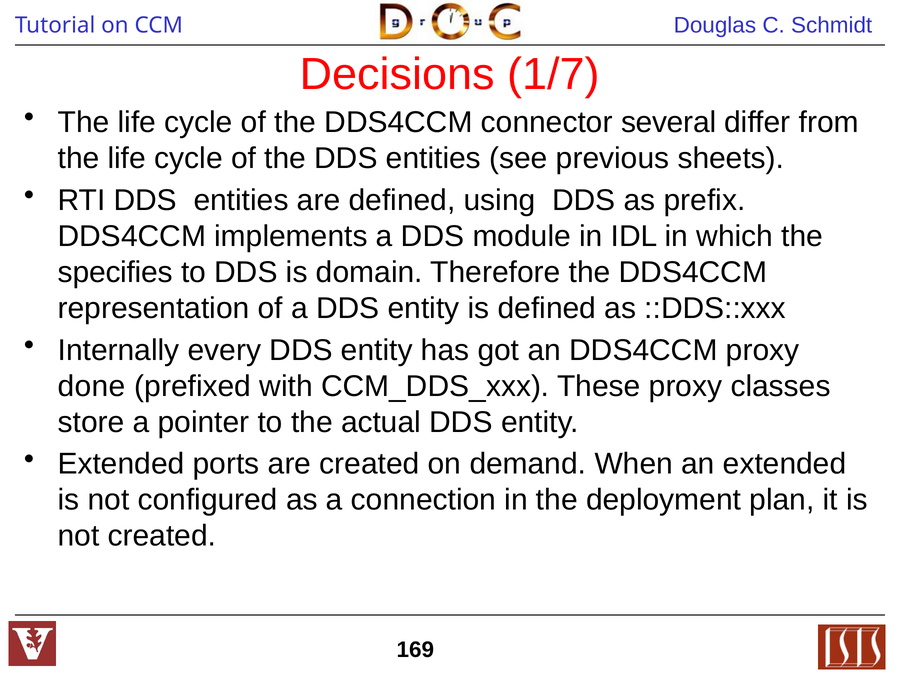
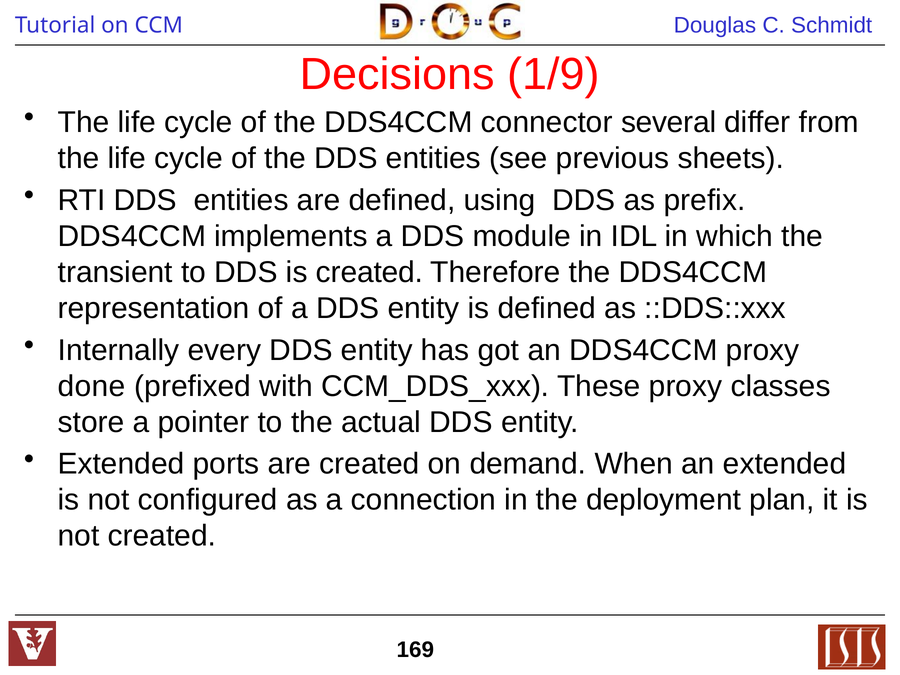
1/7: 1/7 -> 1/9
specifies: specifies -> transient
is domain: domain -> created
